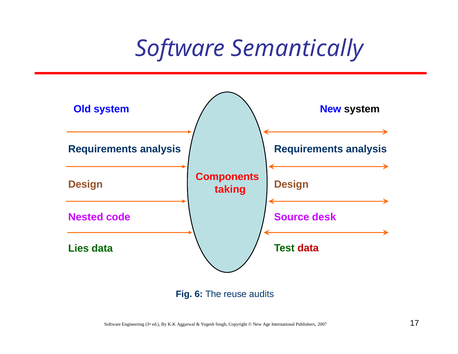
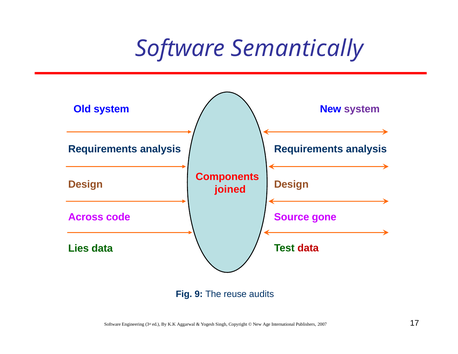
system at (362, 109) colour: black -> purple
taking: taking -> joined
desk: desk -> gone
Nested: Nested -> Across
6: 6 -> 9
